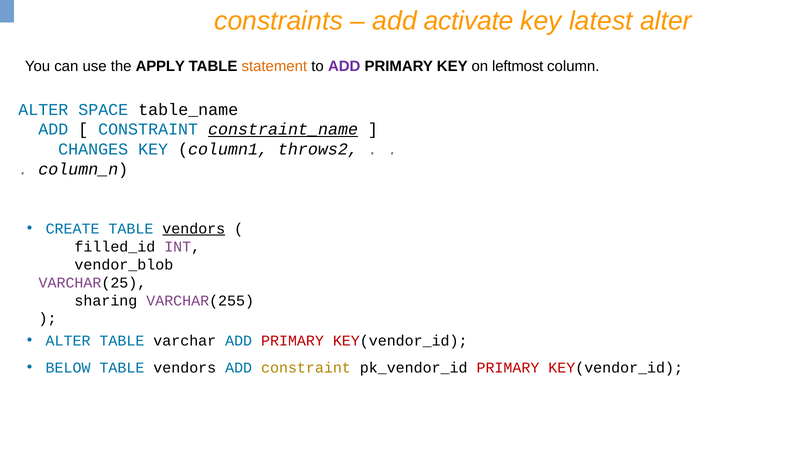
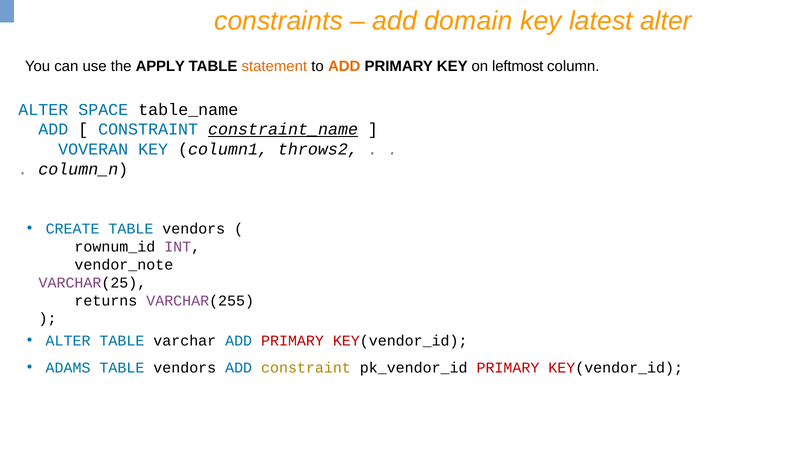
activate: activate -> domain
ADD at (344, 66) colour: purple -> orange
CHANGES: CHANGES -> VOVERAN
vendors at (194, 229) underline: present -> none
filled_id: filled_id -> rownum_id
vendor_blob: vendor_blob -> vendor_note
sharing: sharing -> returns
BELOW: BELOW -> ADAMS
